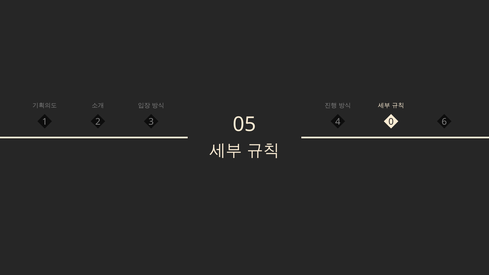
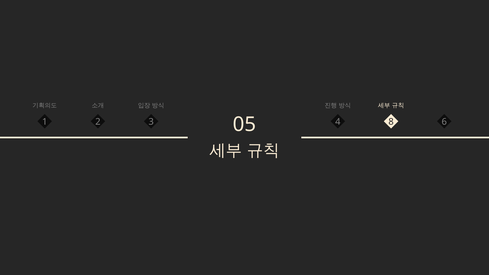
0: 0 -> 8
